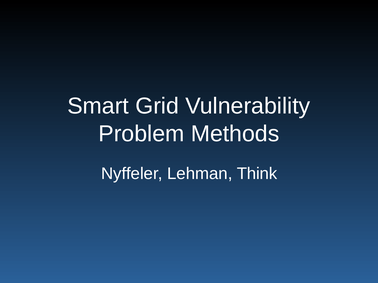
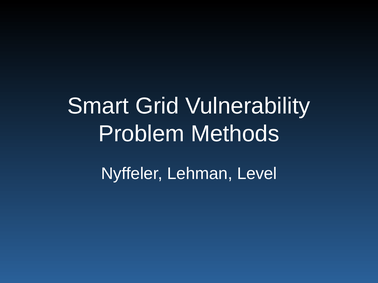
Think: Think -> Level
